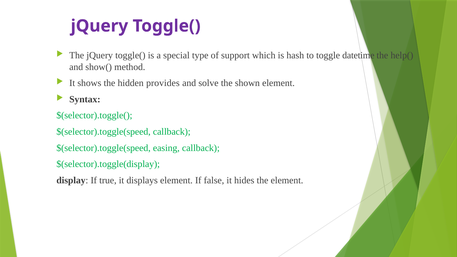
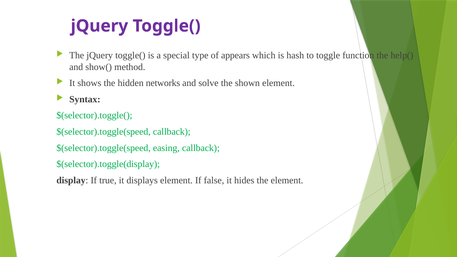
support: support -> appears
datetime: datetime -> function
provides: provides -> networks
